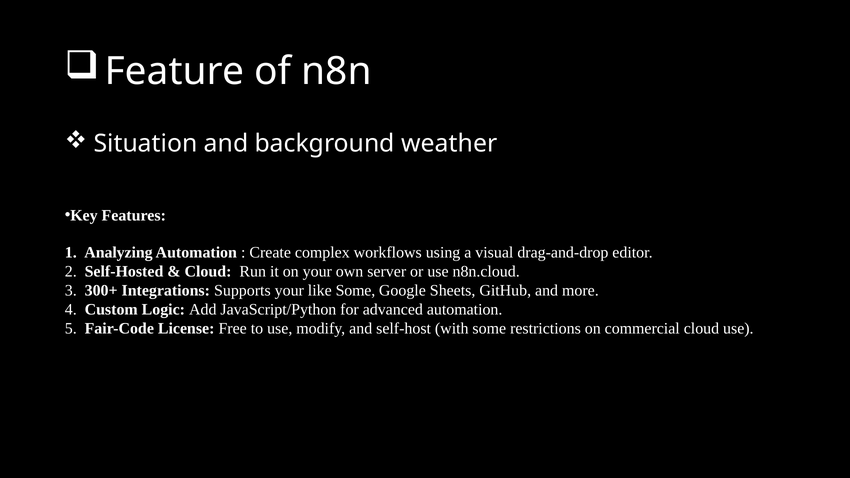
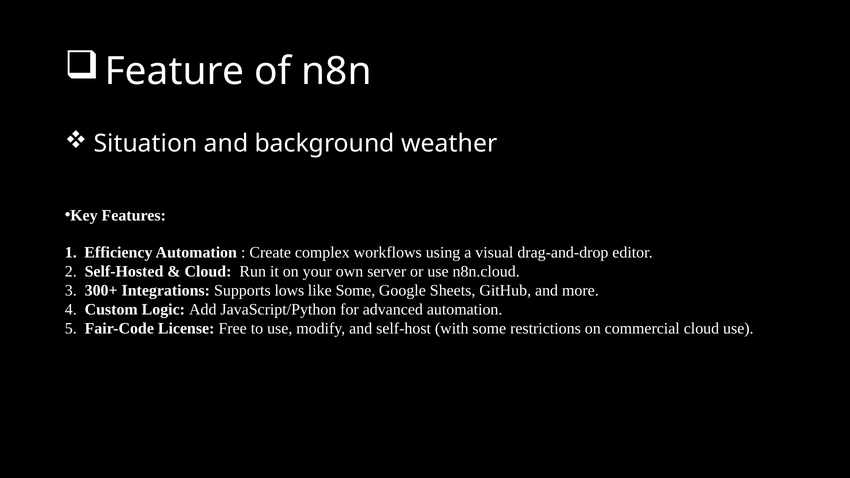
Analyzing: Analyzing -> Efficiency
Supports your: your -> lows
